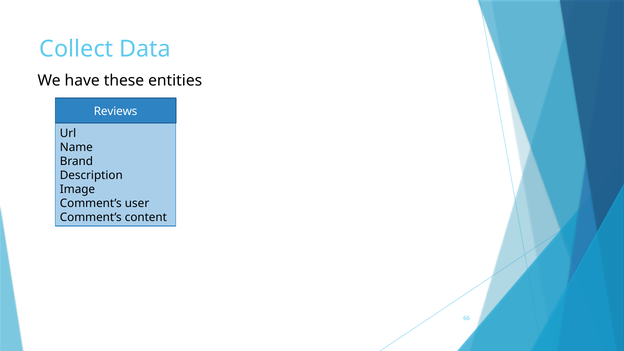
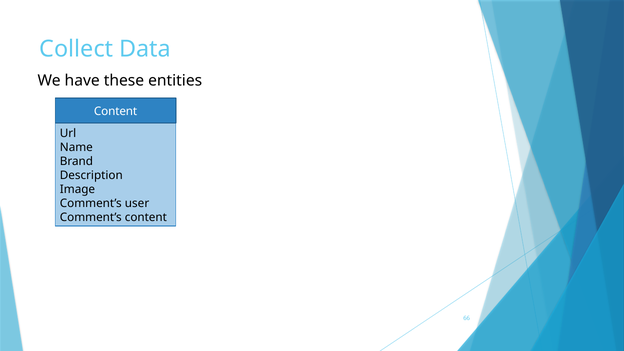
Reviews at (116, 111): Reviews -> Content
